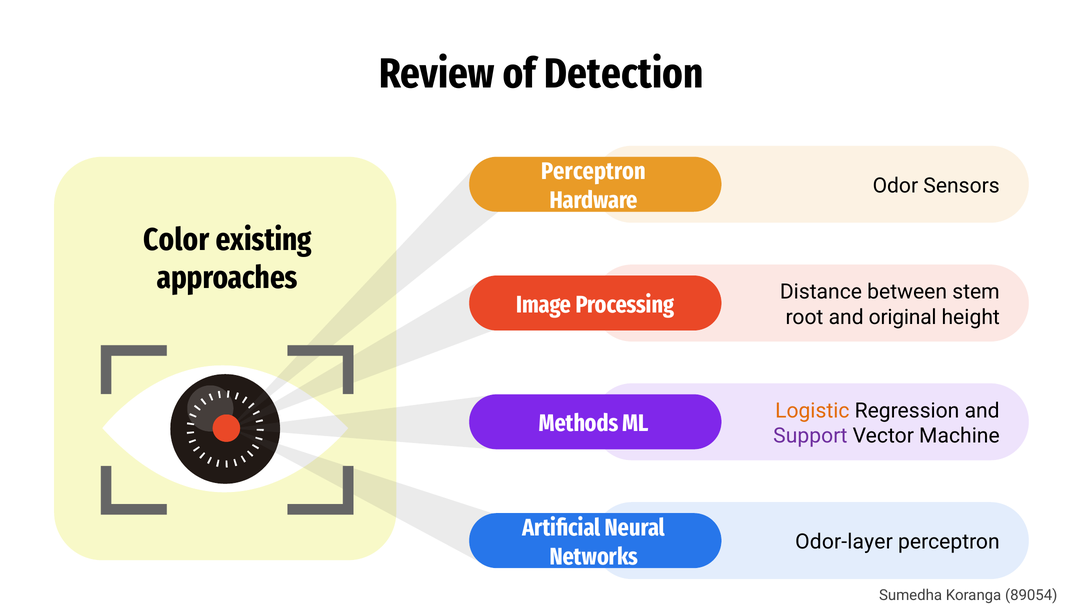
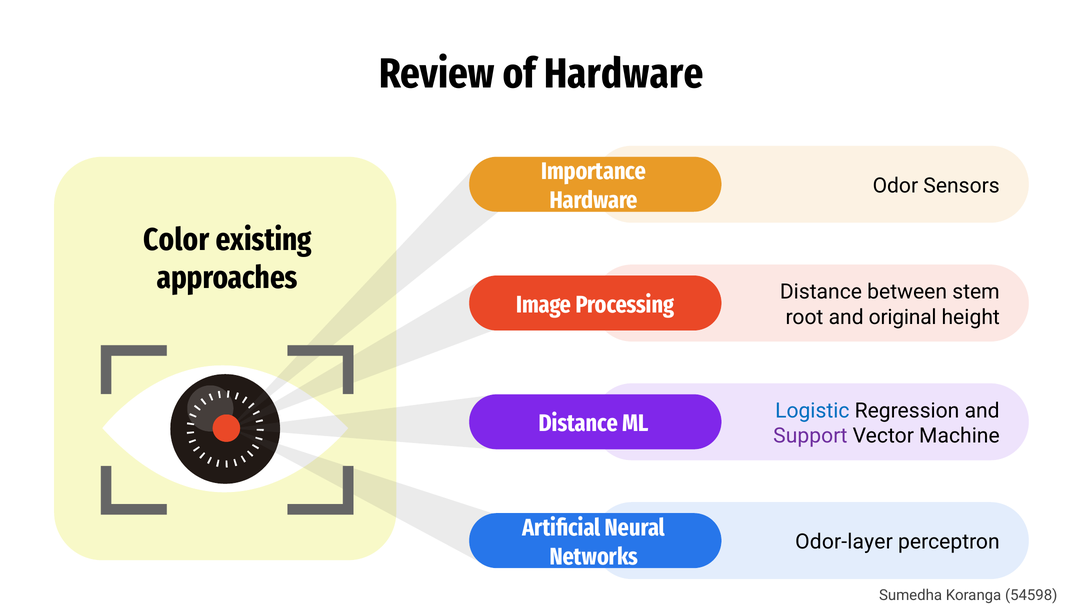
of Detection: Detection -> Hardware
Perceptron at (594, 172): Perceptron -> Importance
Logistic colour: orange -> blue
Methods at (579, 424): Methods -> Distance
89054: 89054 -> 54598
